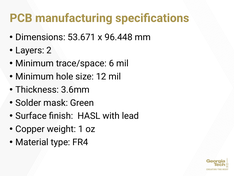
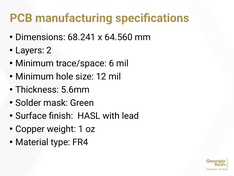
53.671: 53.671 -> 68.241
96.448: 96.448 -> 64.560
3.6mm: 3.6mm -> 5.6mm
